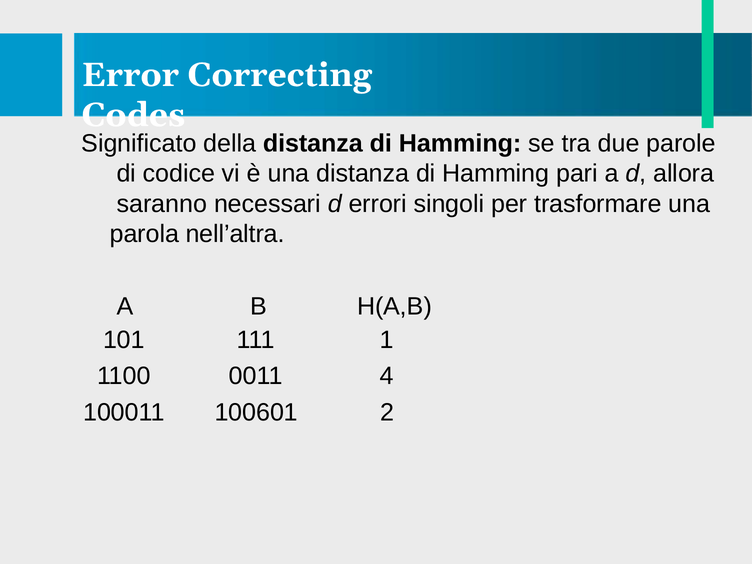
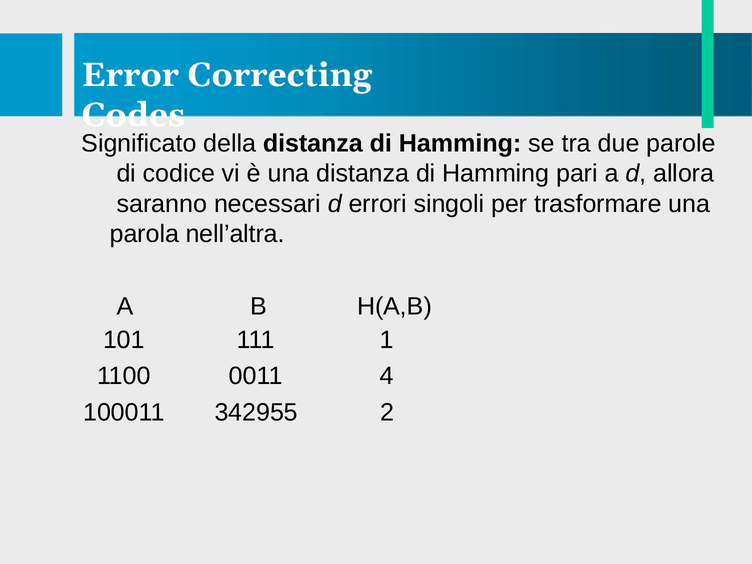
100601: 100601 -> 342955
